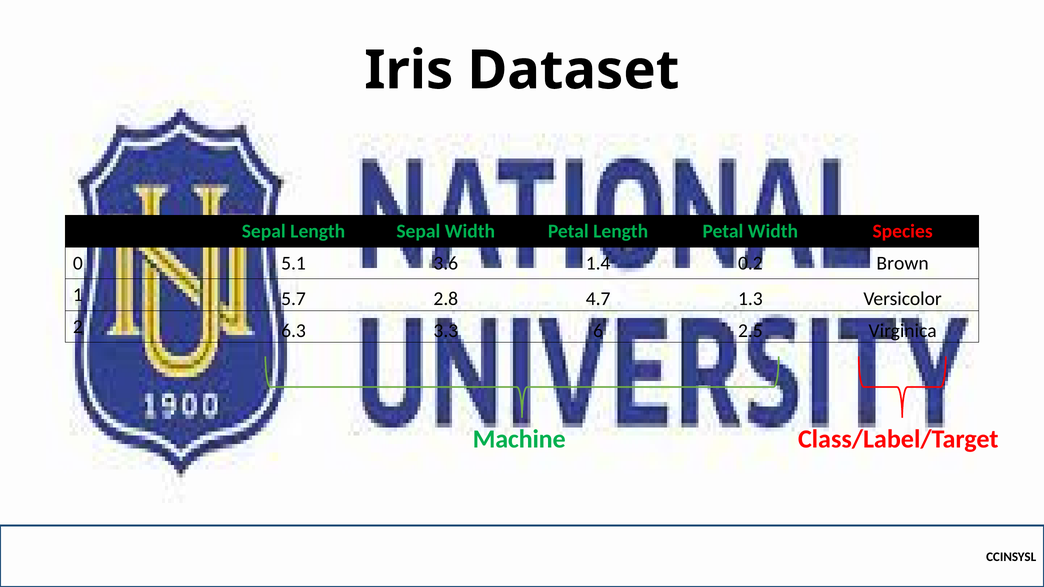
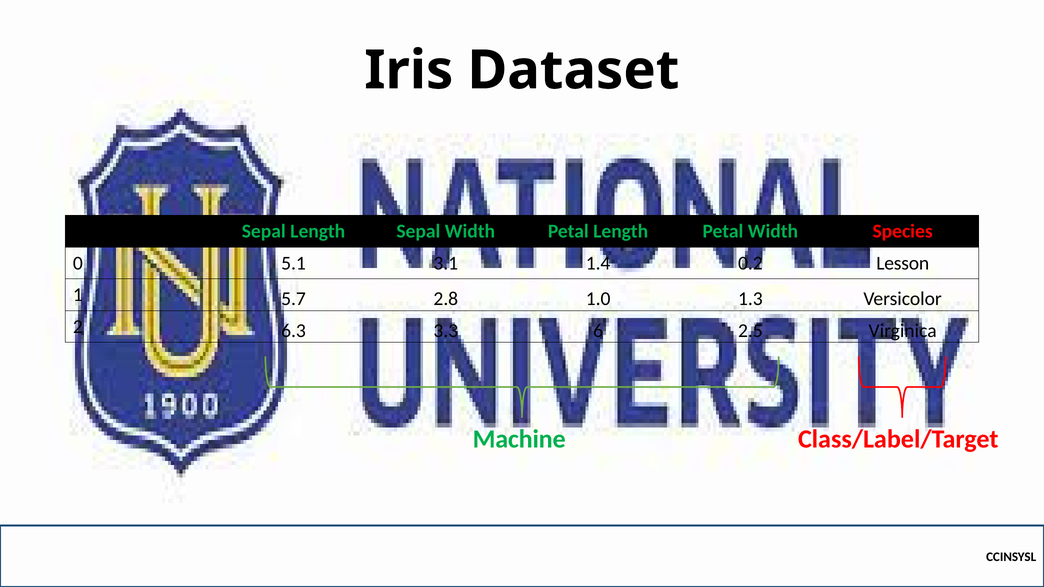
3.6: 3.6 -> 3.1
Brown: Brown -> Lesson
4.7: 4.7 -> 1.0
